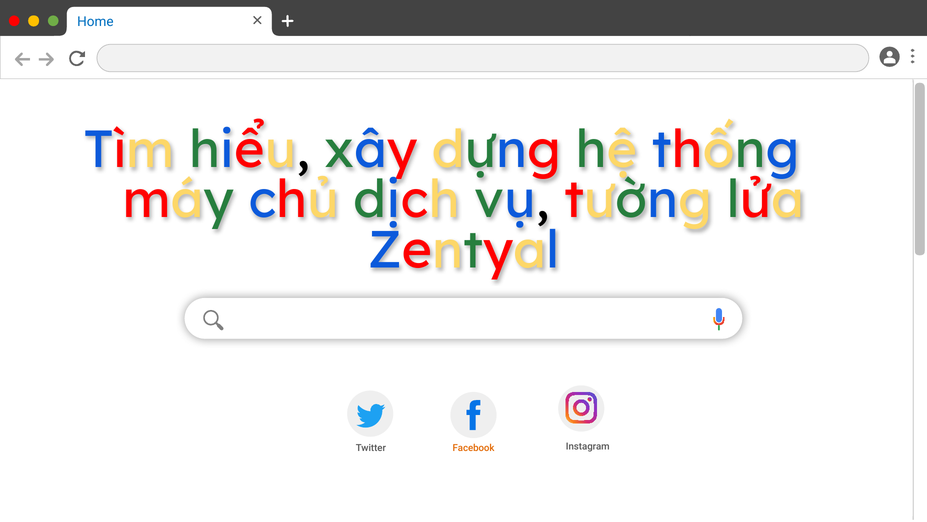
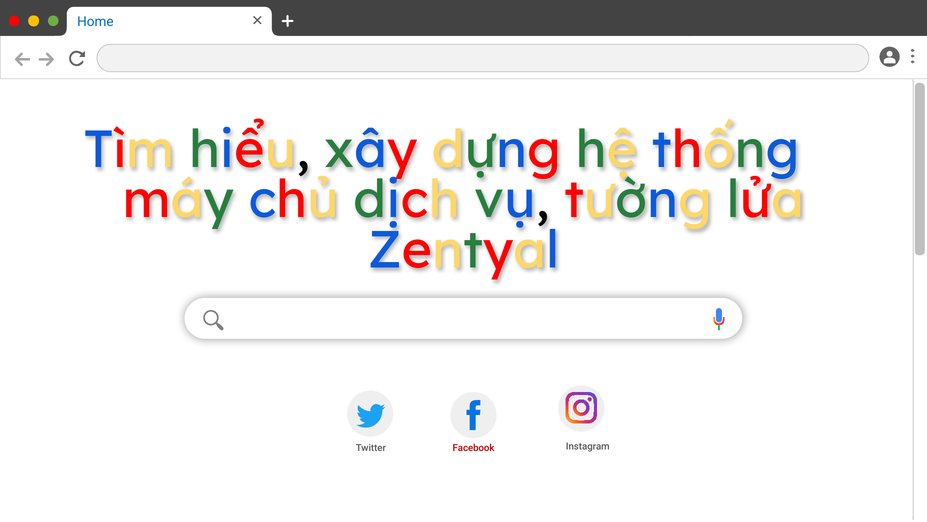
Facebook colour: orange -> red
